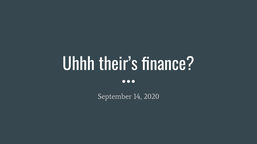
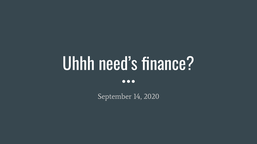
their’s: their’s -> need’s
